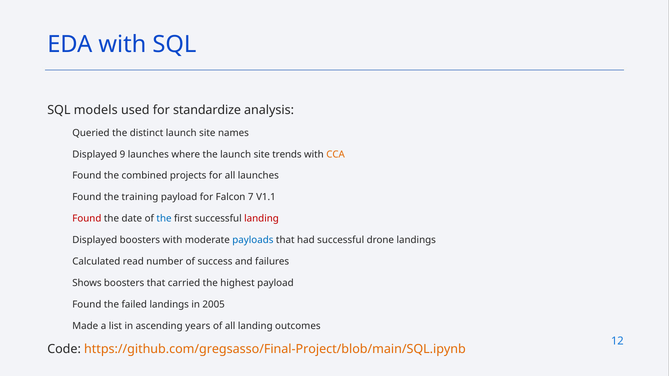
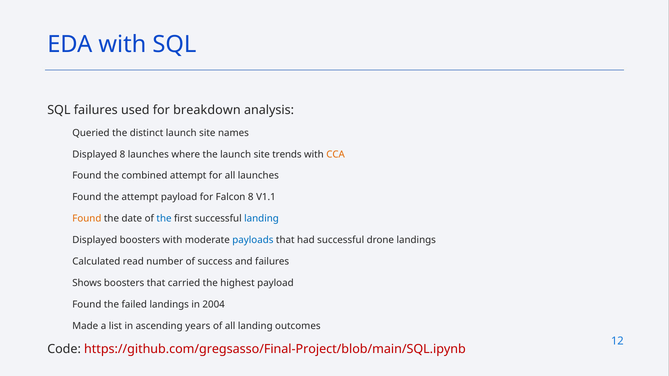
SQL models: models -> failures
standardize: standardize -> breakdown
Displayed 9: 9 -> 8
combined projects: projects -> attempt
the training: training -> attempt
Falcon 7: 7 -> 8
Found at (87, 219) colour: red -> orange
landing at (262, 219) colour: red -> blue
2005: 2005 -> 2004
https://github.com/gregsasso/Final-Project/blob/main/SQL.ipynb colour: orange -> red
